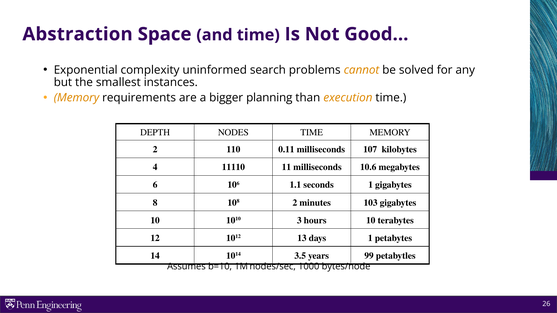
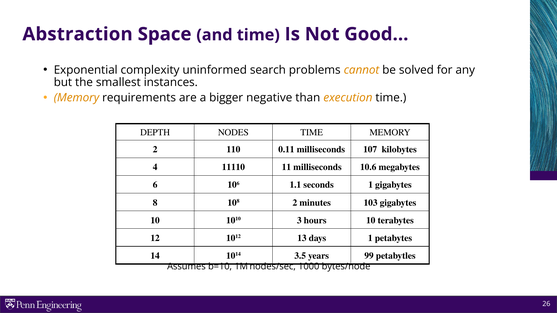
planning: planning -> negative
